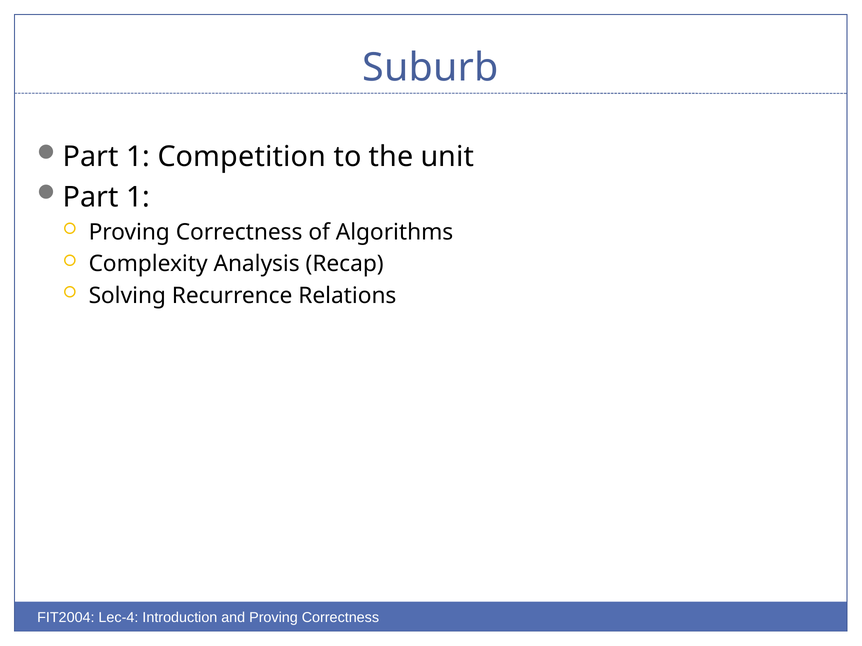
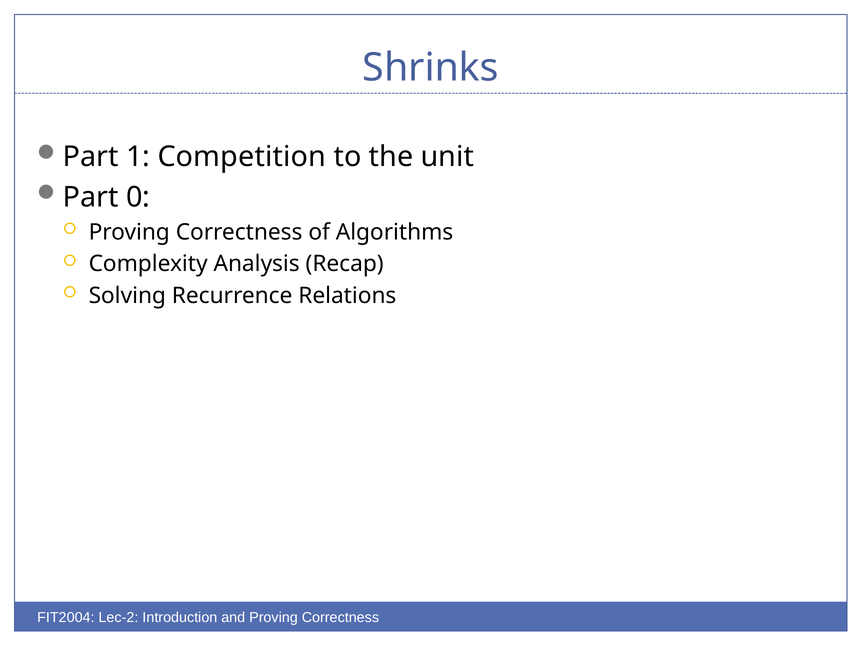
Suburb: Suburb -> Shrinks
1 at (138, 197): 1 -> 0
Lec-4: Lec-4 -> Lec-2
